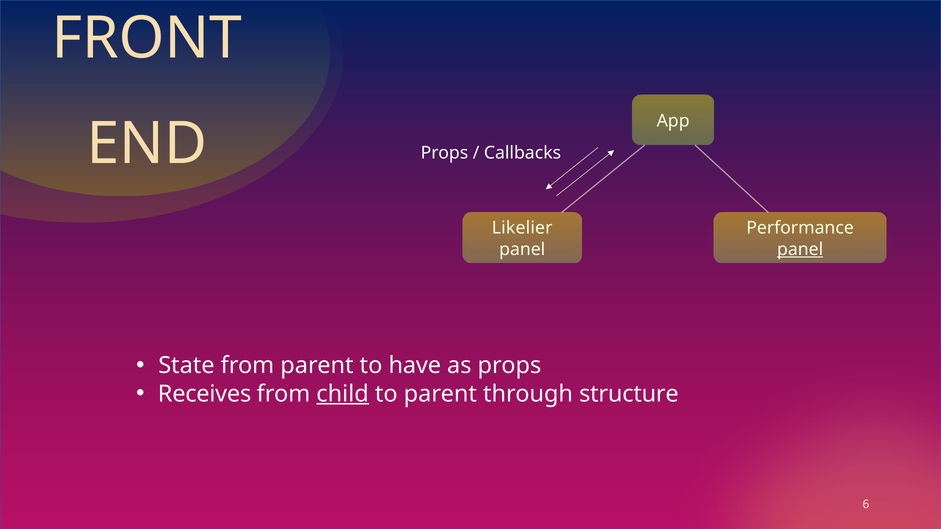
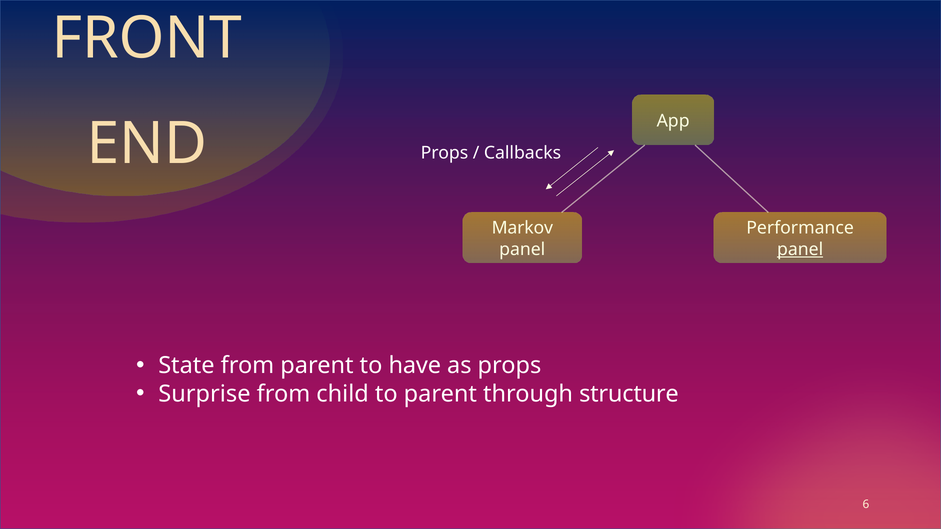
Likelier: Likelier -> Markov
Receives: Receives -> Surprise
child underline: present -> none
